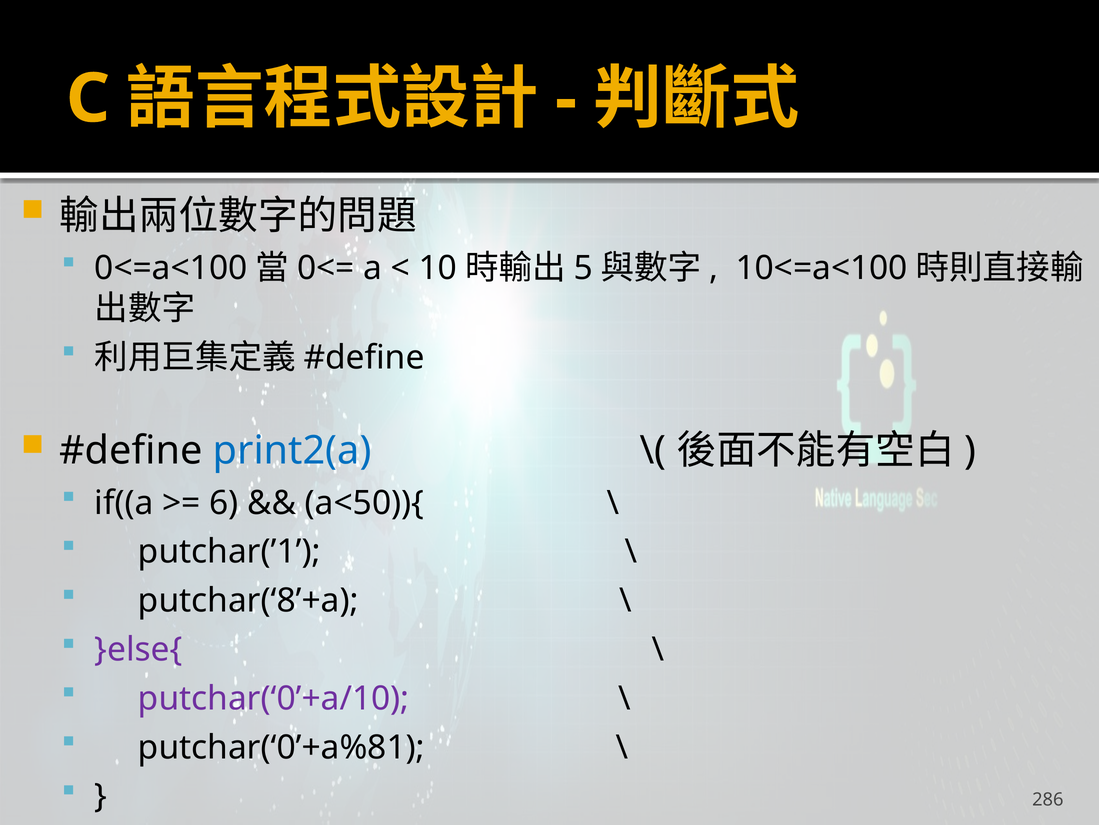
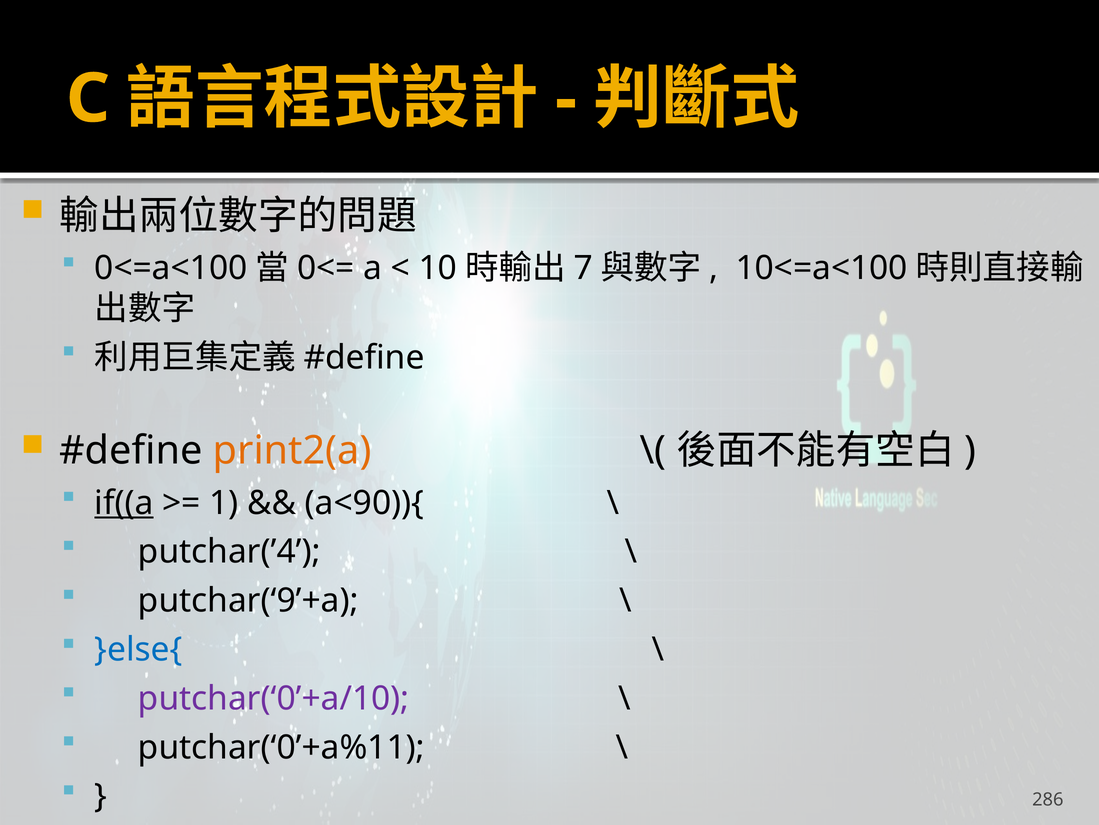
5: 5 -> 7
print2(a colour: blue -> orange
if((a underline: none -> present
6: 6 -> 1
a<50)){: a<50)){ -> a<90)){
putchar(’1: putchar(’1 -> putchar(’4
putchar(‘8’+a: putchar(‘8’+a -> putchar(‘9’+a
}else{ colour: purple -> blue
putchar(‘0’+a%81: putchar(‘0’+a%81 -> putchar(‘0’+a%11
